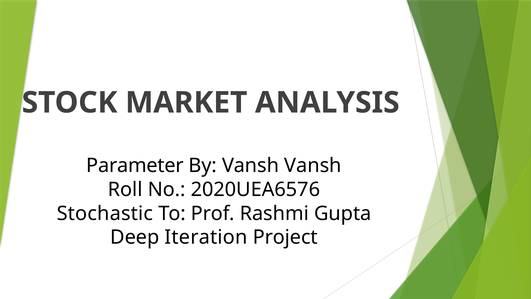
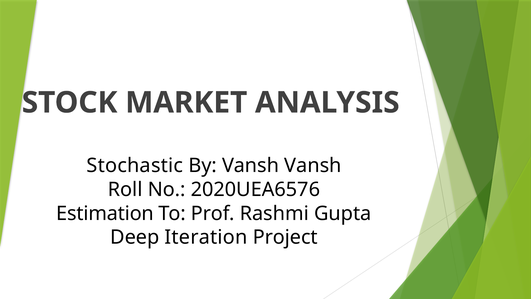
Parameter: Parameter -> Stochastic
Stochastic: Stochastic -> Estimation
